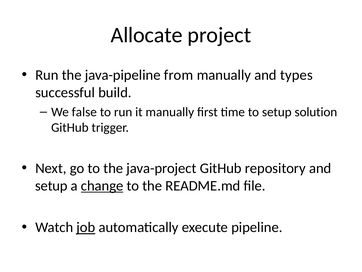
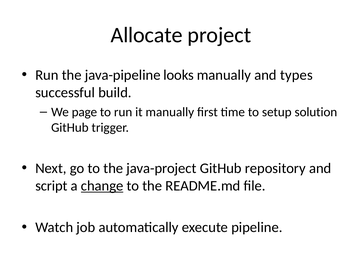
from: from -> looks
false: false -> page
setup at (51, 186): setup -> script
job underline: present -> none
